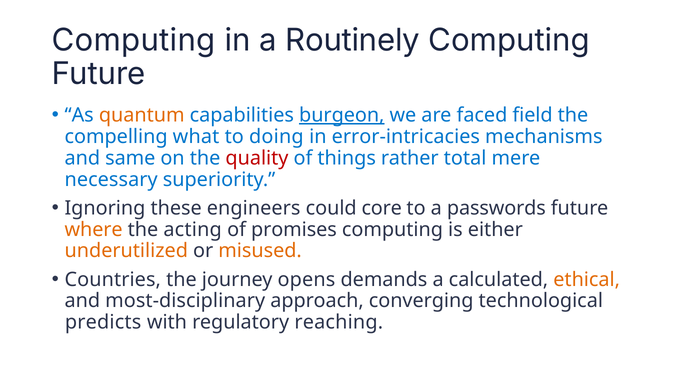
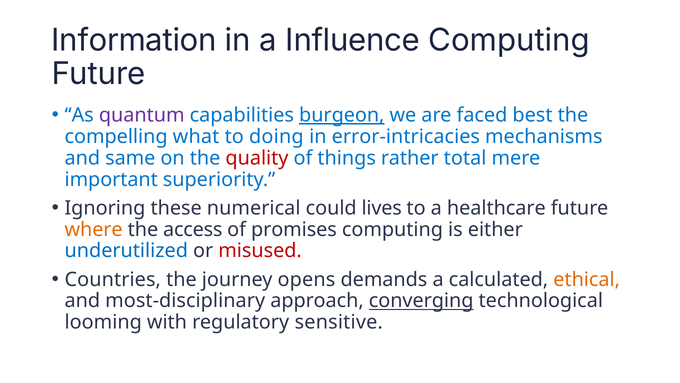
Computing at (134, 40): Computing -> Information
Routinely: Routinely -> Influence
quantum colour: orange -> purple
field: field -> best
necessary: necessary -> important
engineers: engineers -> numerical
core: core -> lives
passwords: passwords -> healthcare
acting: acting -> access
underutilized colour: orange -> blue
misused colour: orange -> red
converging underline: none -> present
predicts: predicts -> looming
reaching: reaching -> sensitive
